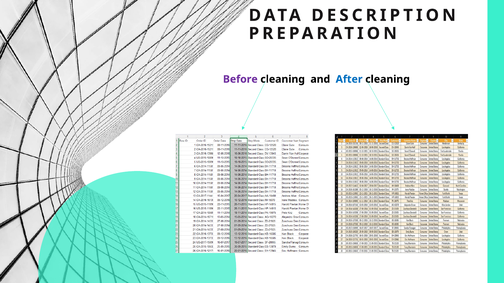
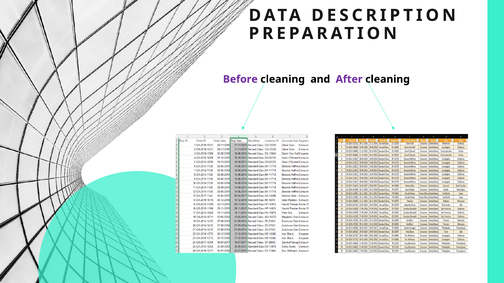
After colour: blue -> purple
